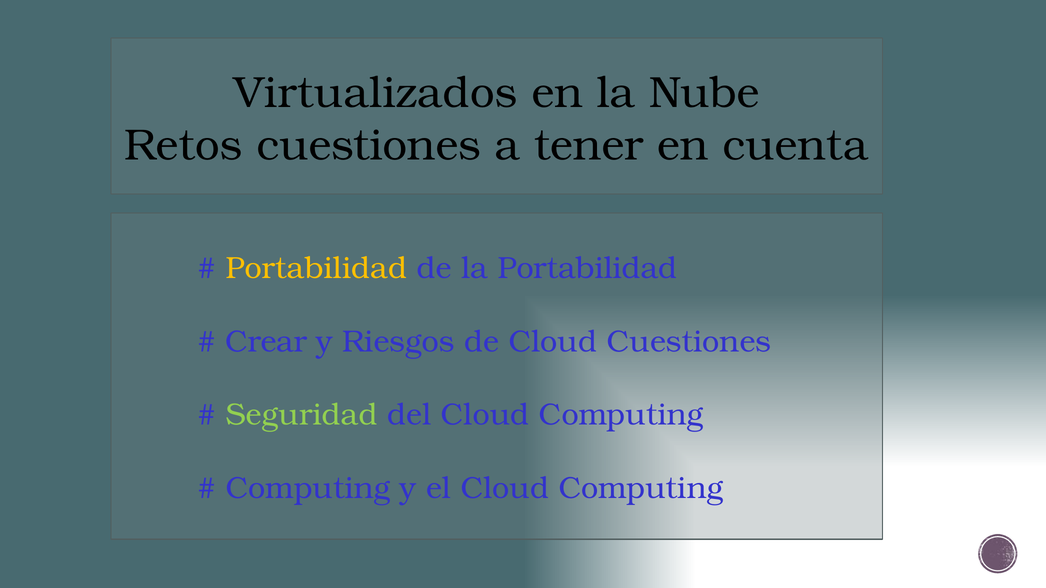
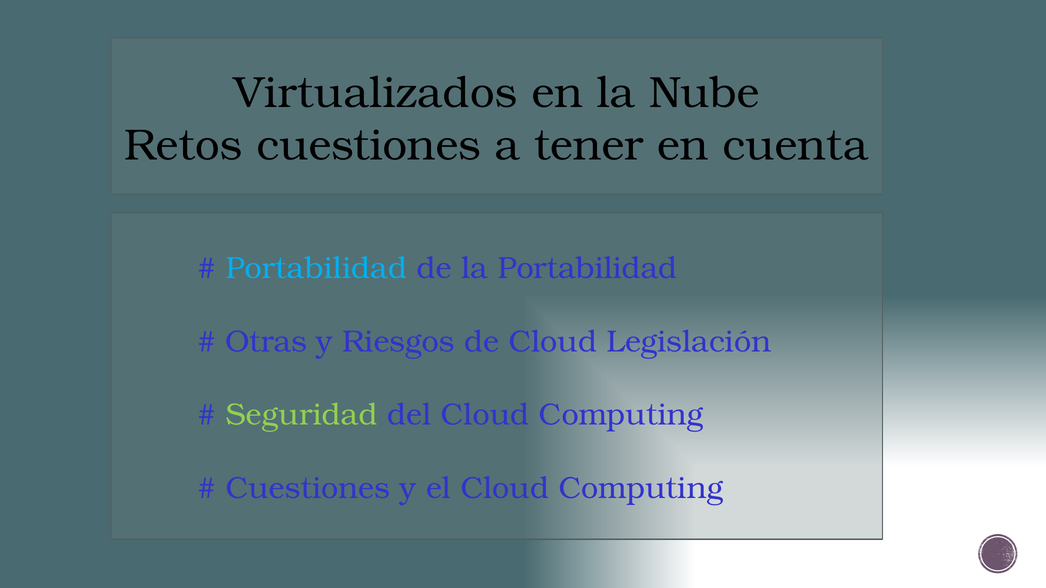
Portabilidad at (316, 269) colour: yellow -> light blue
Crear: Crear -> Otras
Cloud Cuestiones: Cuestiones -> Legislación
Computing at (308, 488): Computing -> Cuestiones
